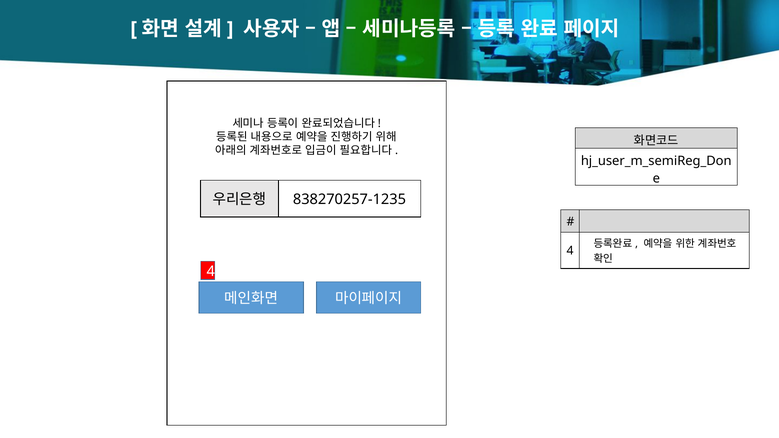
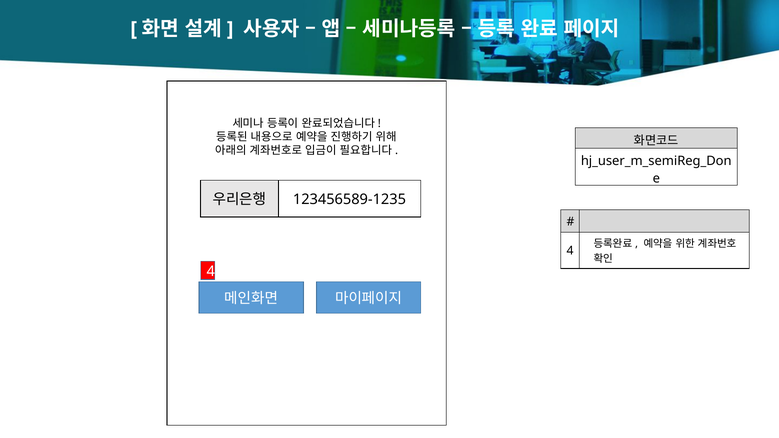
838270257-1235: 838270257-1235 -> 123456589-1235
